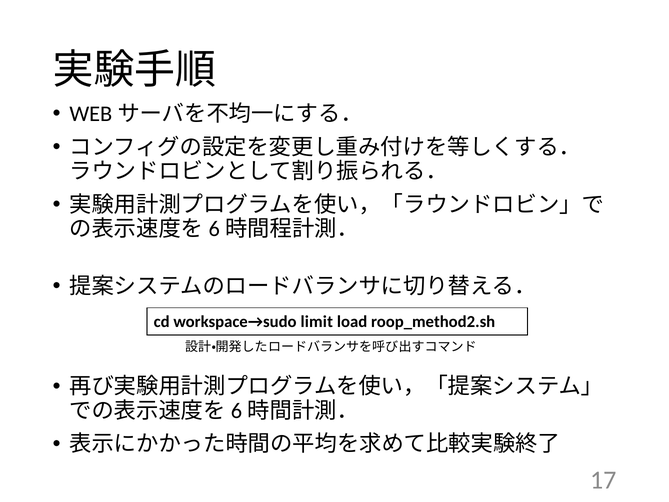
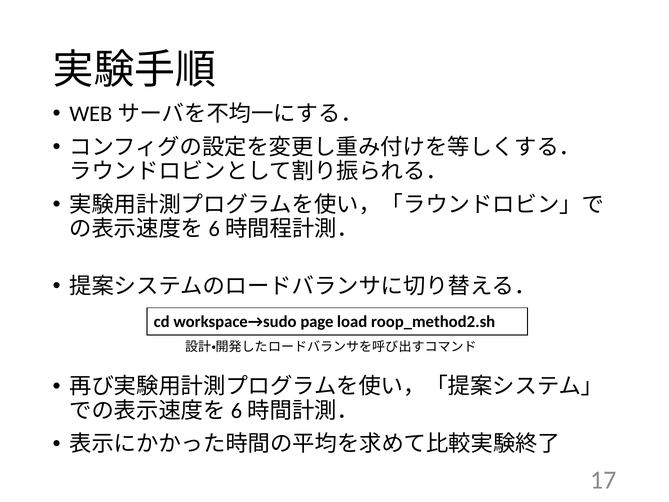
limit: limit -> page
